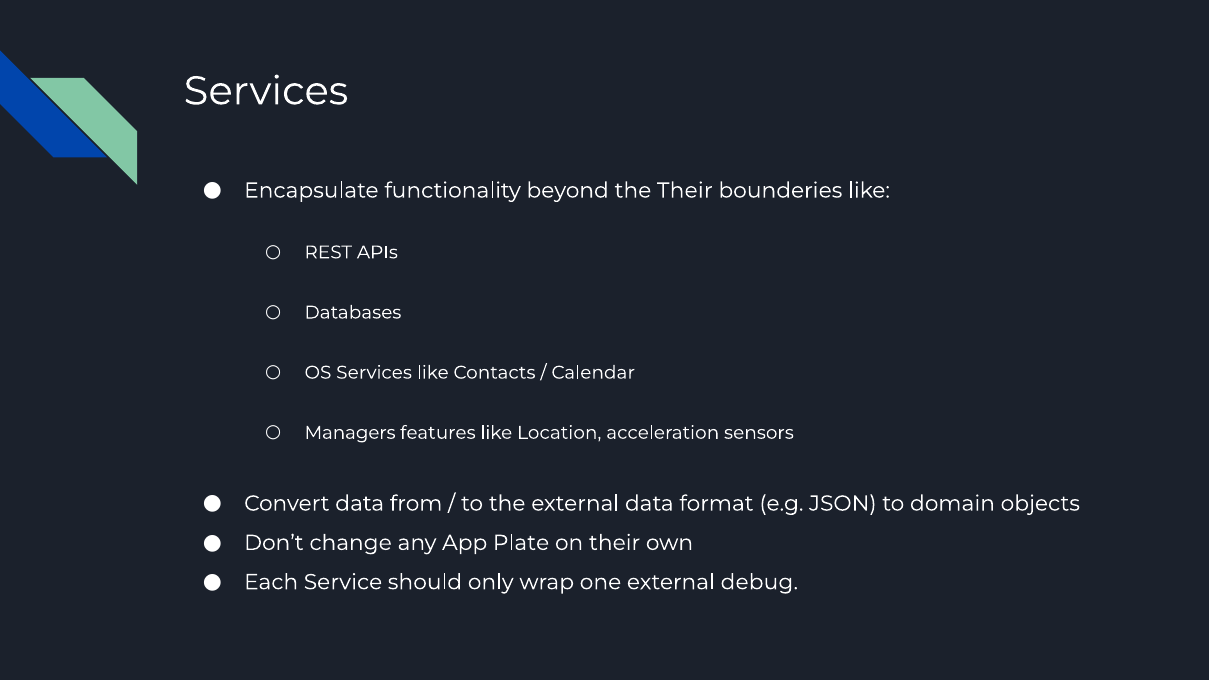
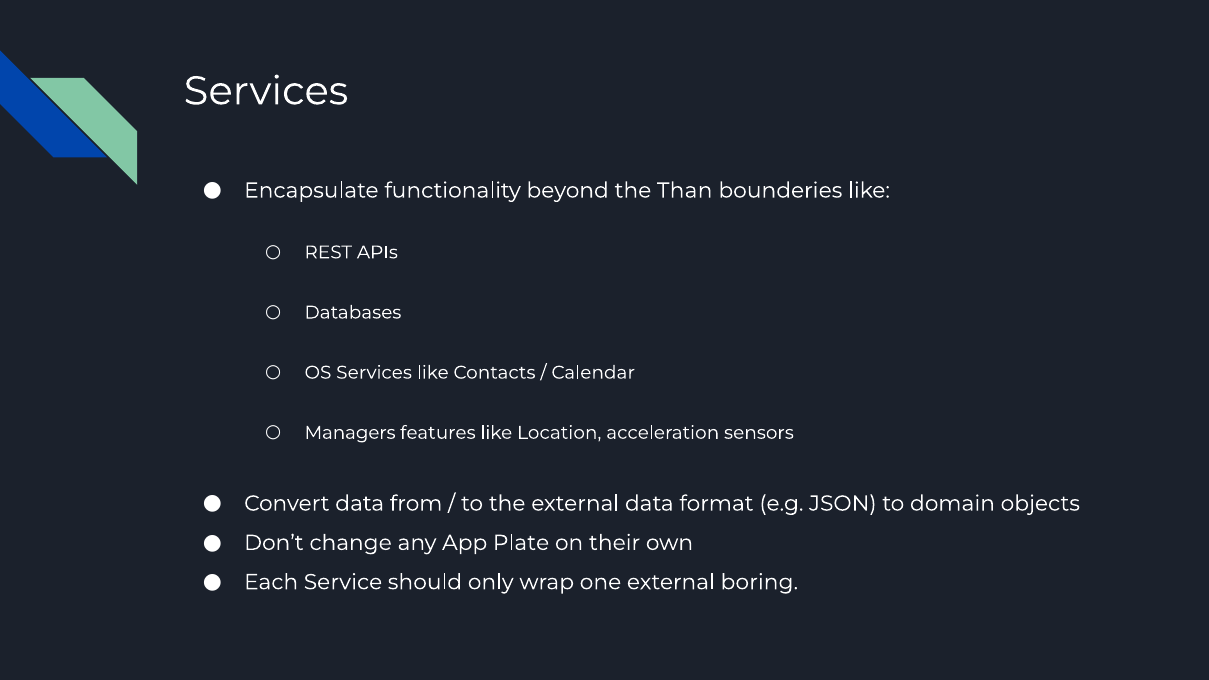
the Their: Their -> Than
debug: debug -> boring
